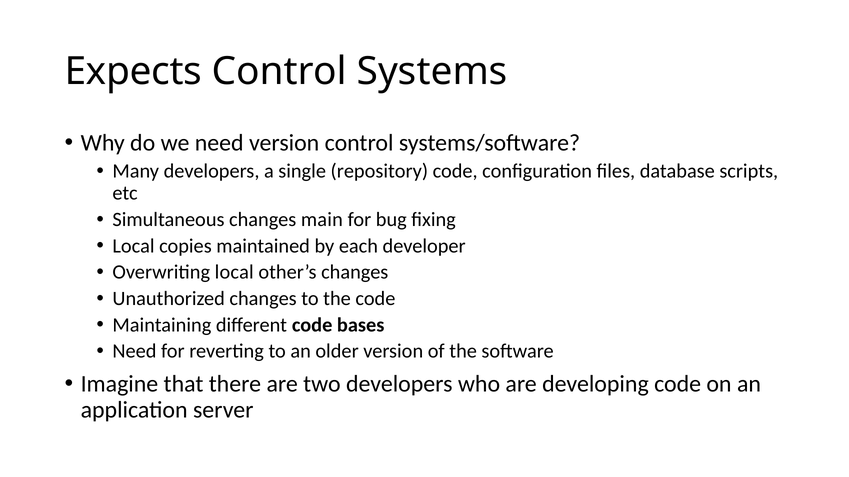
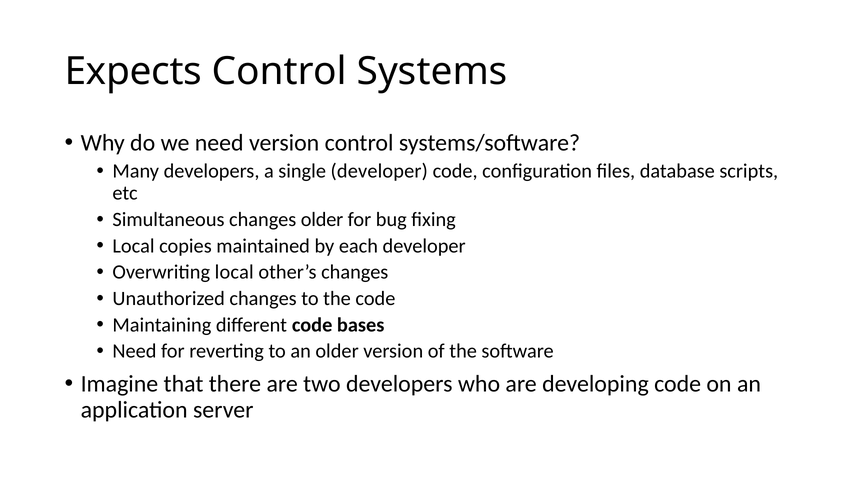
single repository: repository -> developer
changes main: main -> older
